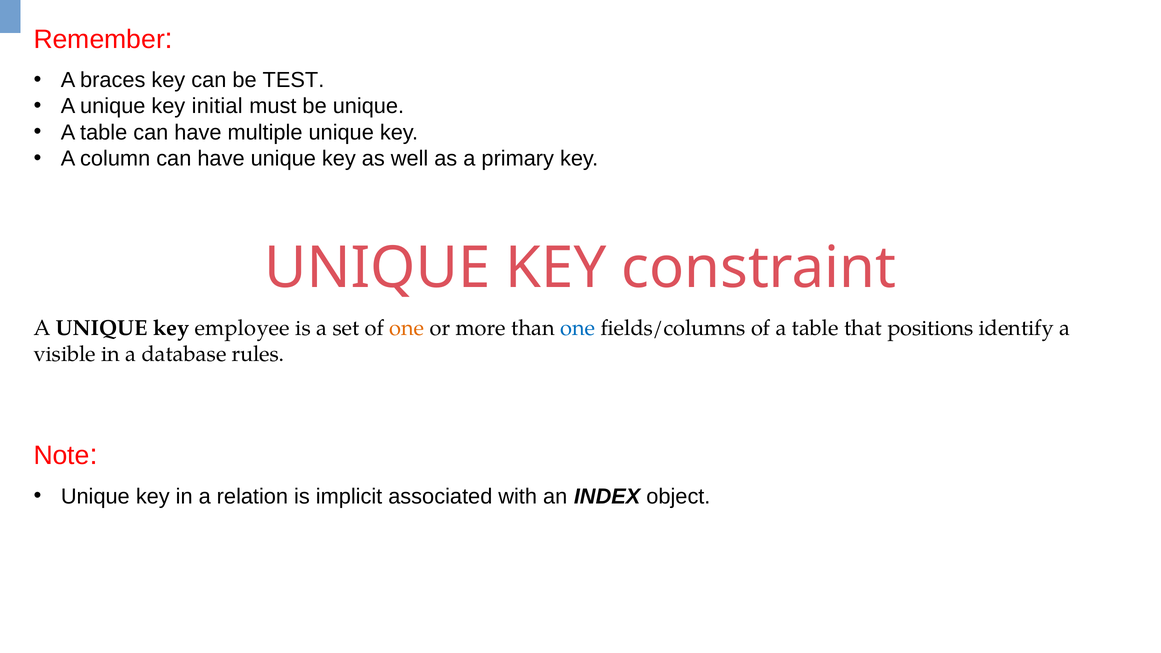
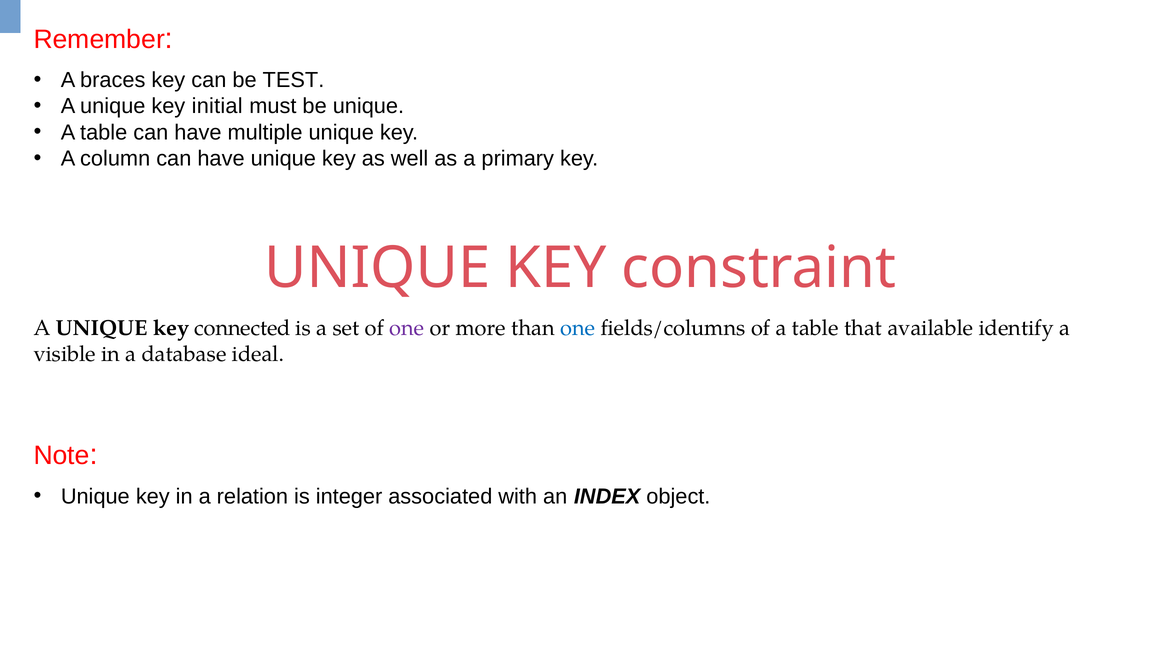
employee: employee -> connected
one at (407, 328) colour: orange -> purple
positions: positions -> available
rules: rules -> ideal
implicit: implicit -> integer
